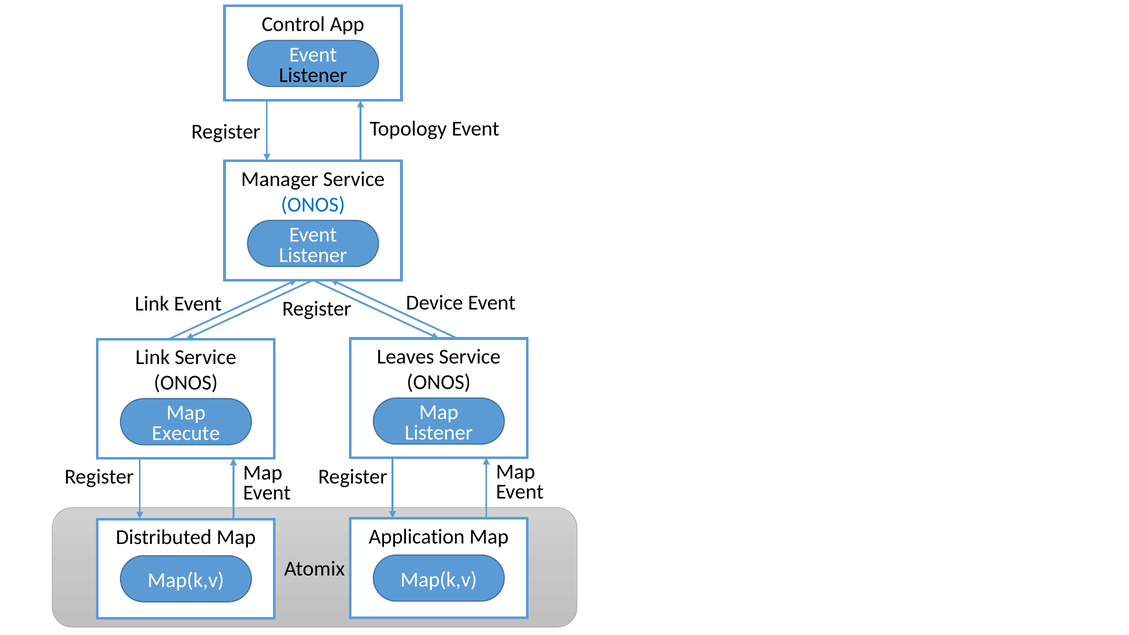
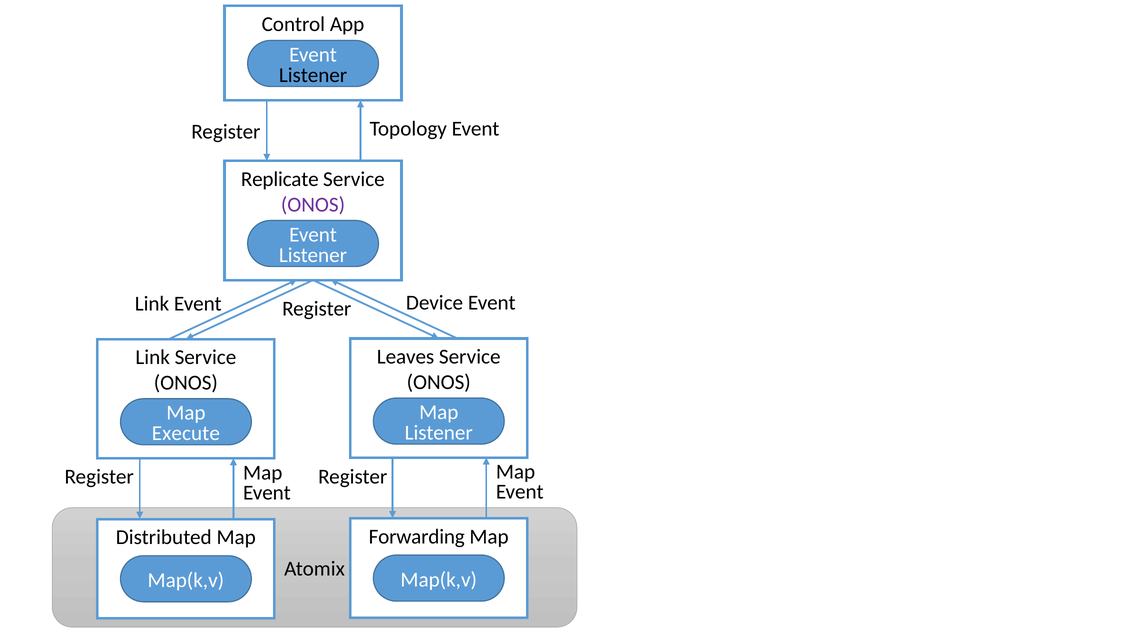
Manager: Manager -> Replicate
ONOS at (313, 205) colour: blue -> purple
Application: Application -> Forwarding
